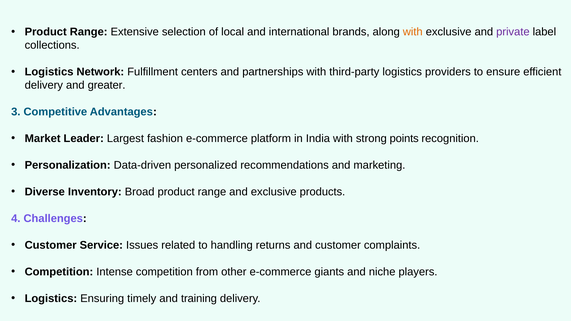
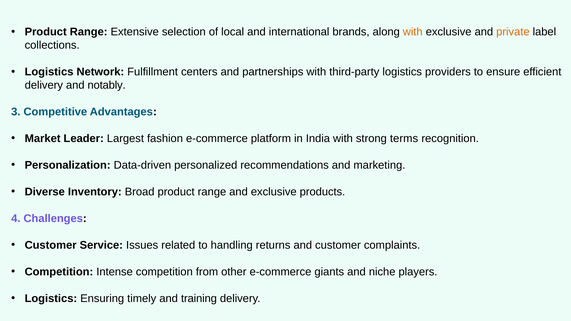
private colour: purple -> orange
greater: greater -> notably
points: points -> terms
